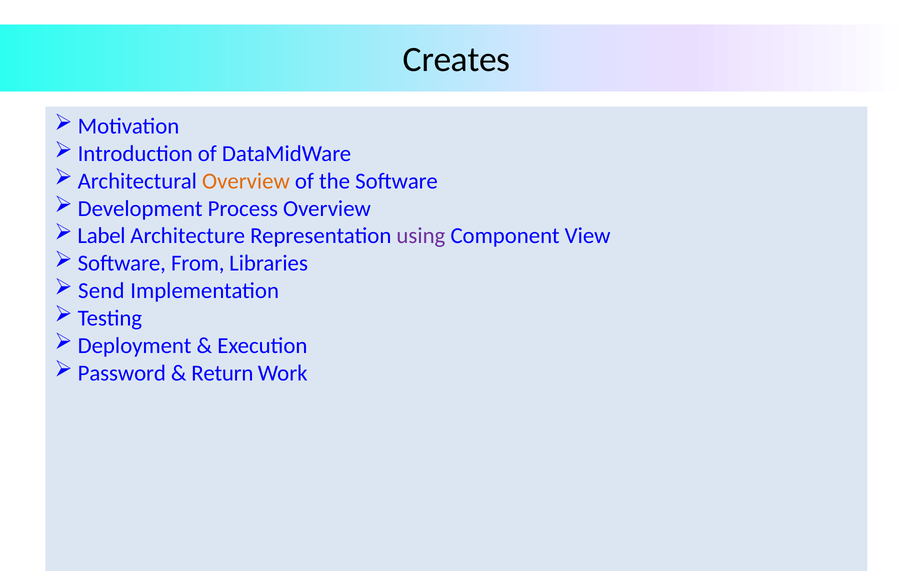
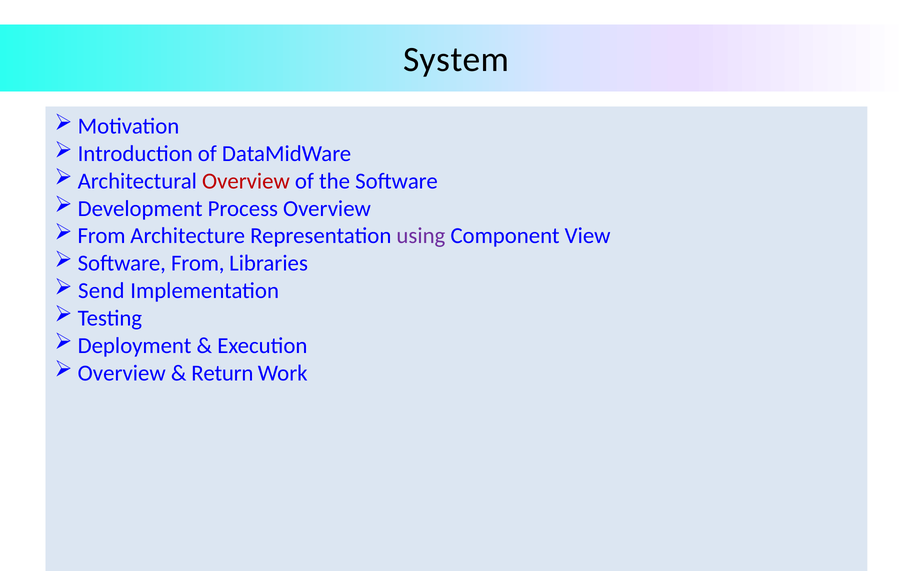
Creates: Creates -> System
Overview at (246, 181) colour: orange -> red
Label at (102, 236): Label -> From
Password at (122, 373): Password -> Overview
